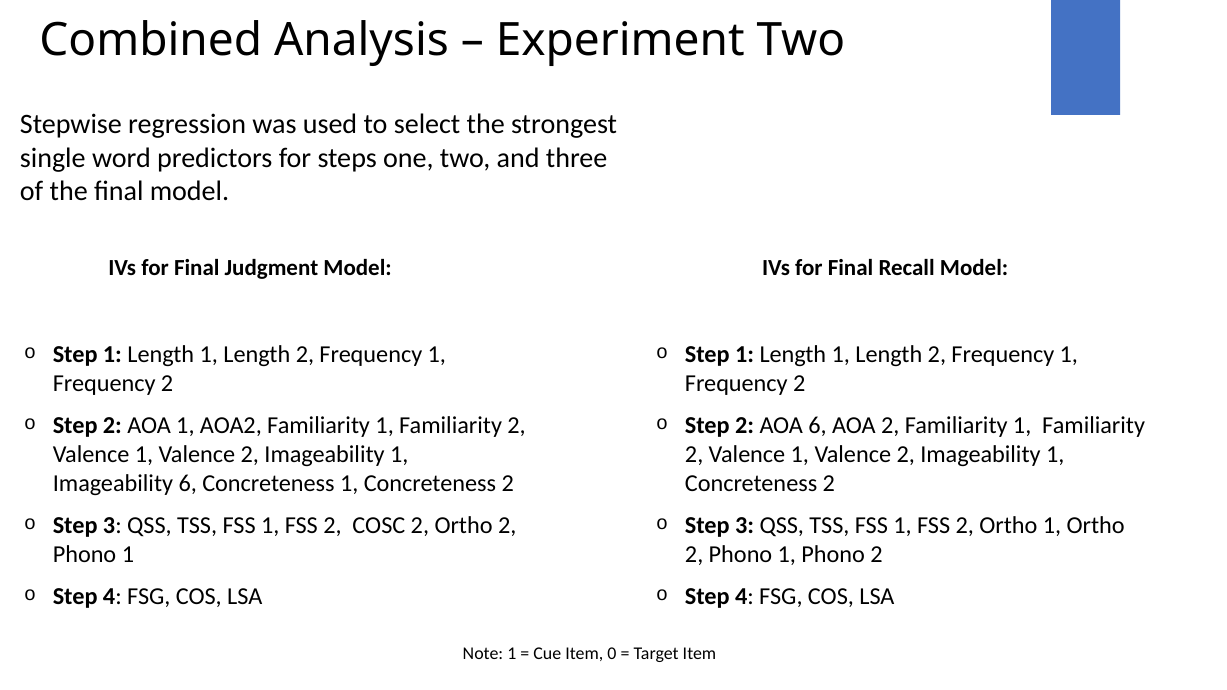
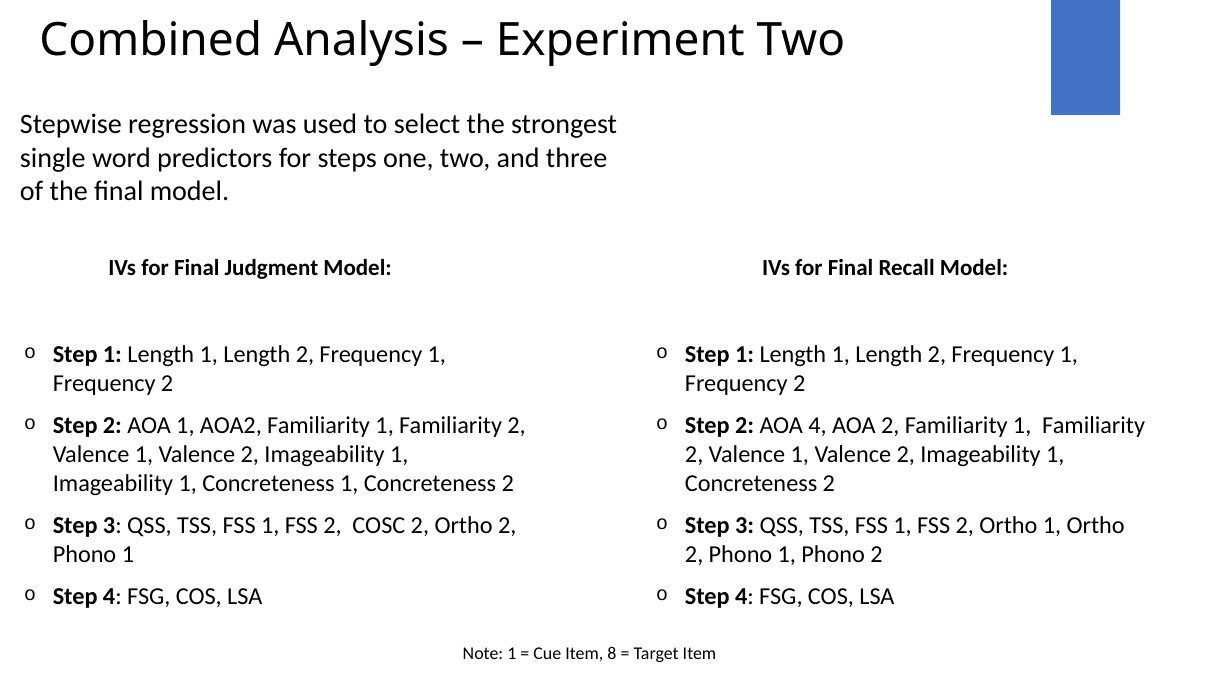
AOA 6: 6 -> 4
6 at (188, 484): 6 -> 1
0: 0 -> 8
